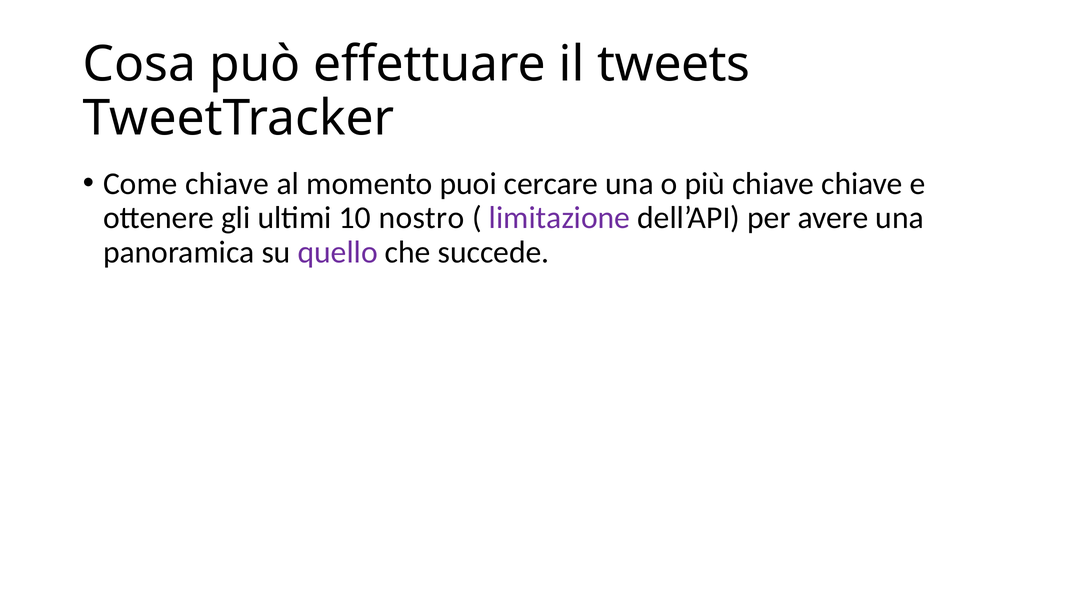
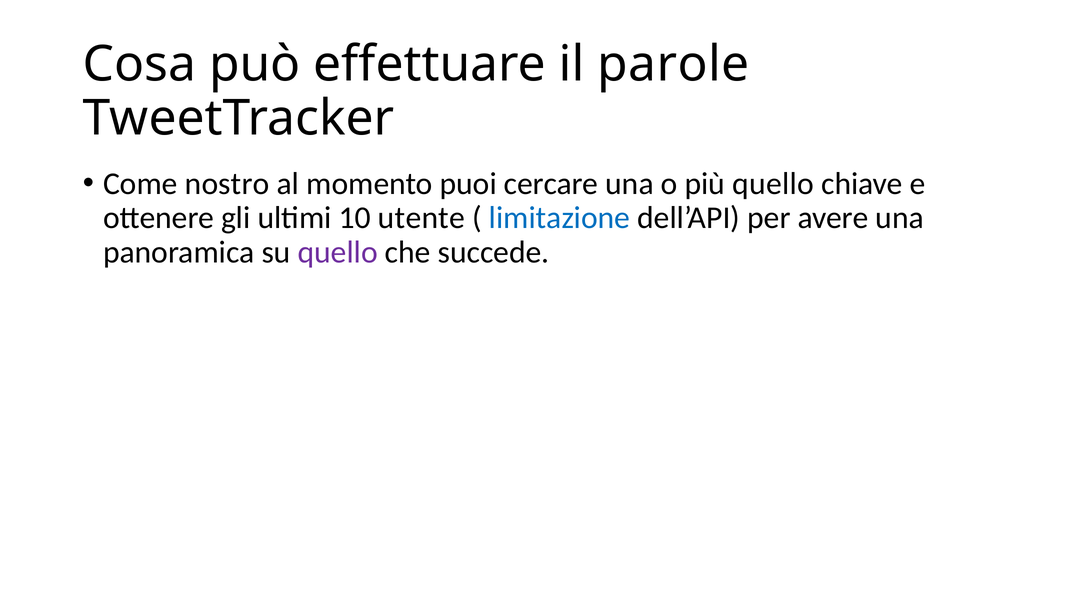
tweets: tweets -> parole
Come chiave: chiave -> nostro
più chiave: chiave -> quello
nostro: nostro -> utente
limitazione colour: purple -> blue
